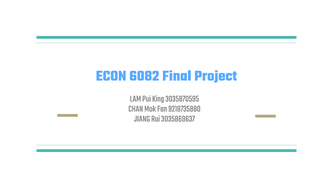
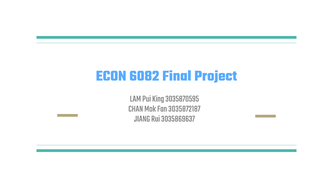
9218735880: 9218735880 -> 3035872187
